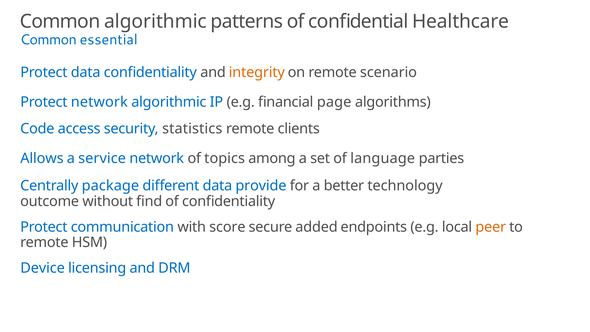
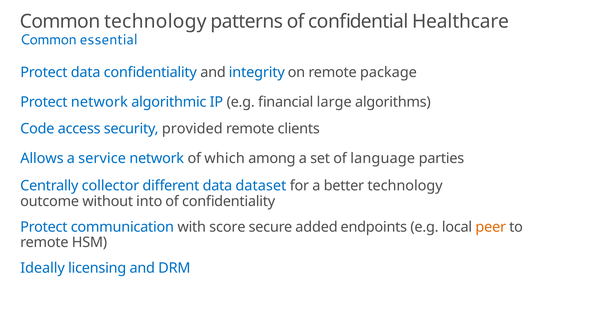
Common algorithmic: algorithmic -> technology
integrity colour: orange -> blue
scenario: scenario -> package
page: page -> large
statistics: statistics -> provided
topics: topics -> which
package: package -> collector
provide: provide -> dataset
find: find -> into
Device: Device -> Ideally
